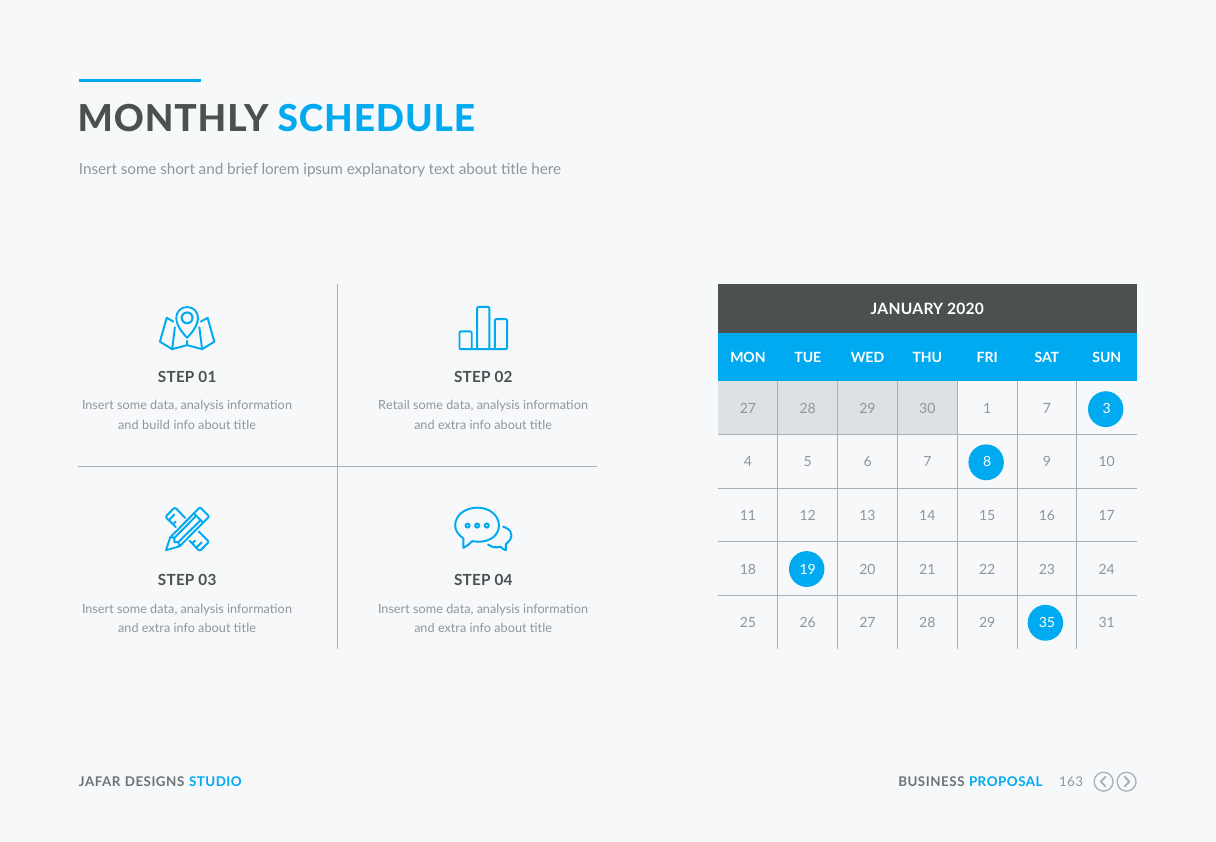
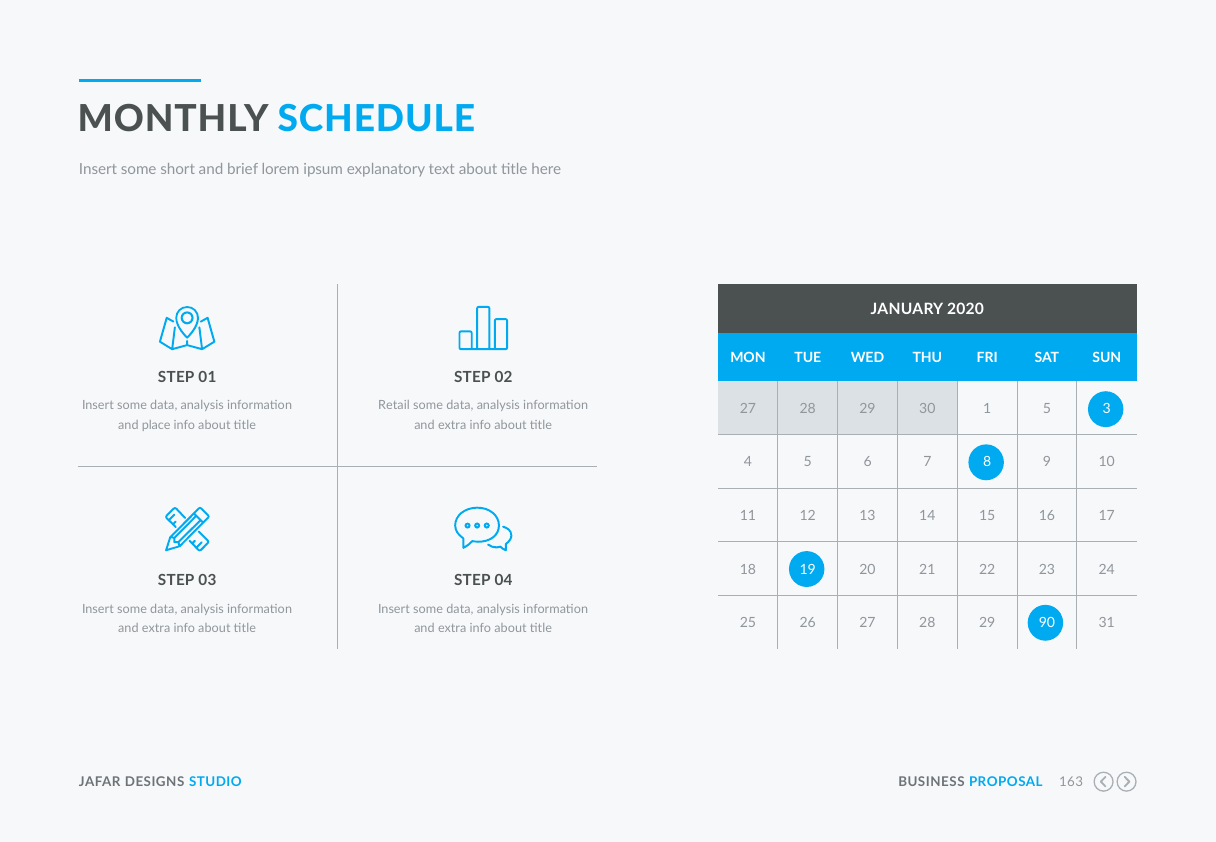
1 7: 7 -> 5
build: build -> place
35: 35 -> 90
